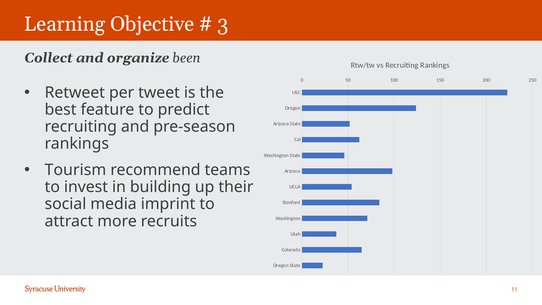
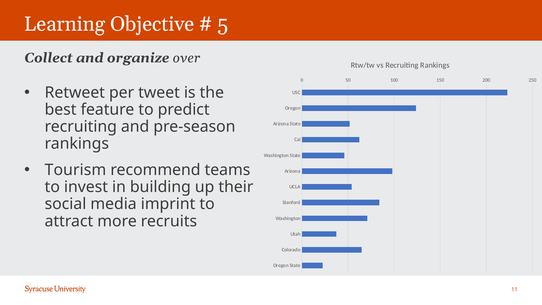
3: 3 -> 5
been: been -> over
